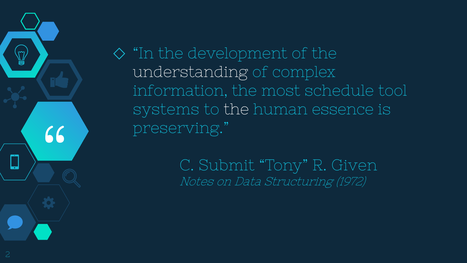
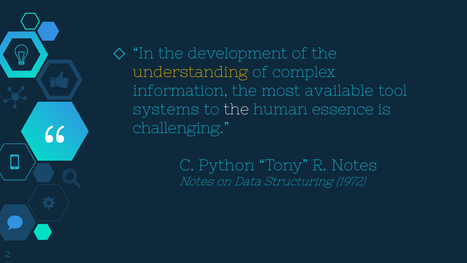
understanding colour: white -> yellow
schedule: schedule -> available
preserving: preserving -> challenging
Submit: Submit -> Python
R Given: Given -> Notes
